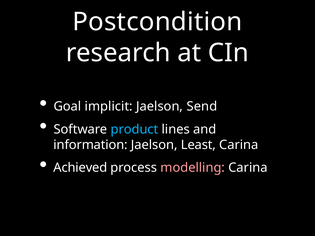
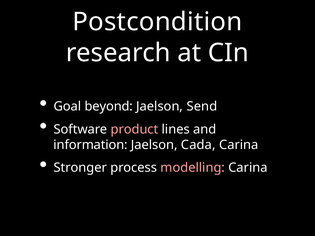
implicit: implicit -> beyond
product colour: light blue -> pink
Least: Least -> Cada
Achieved: Achieved -> Stronger
